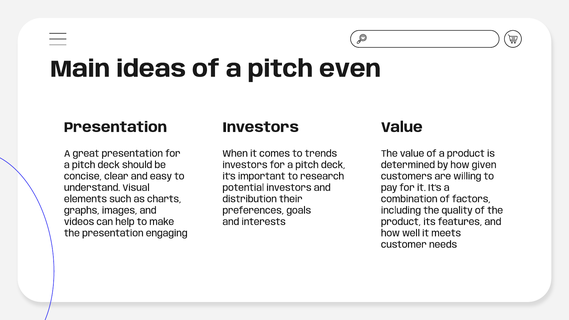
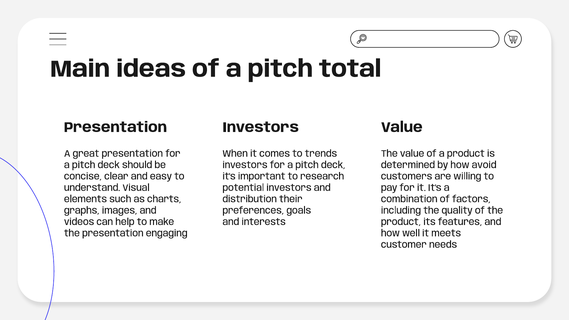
even: even -> total
given: given -> avoid
